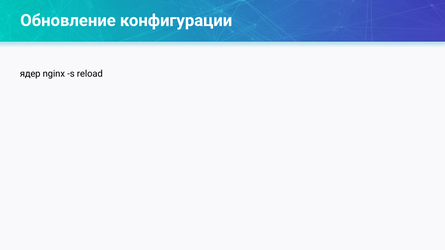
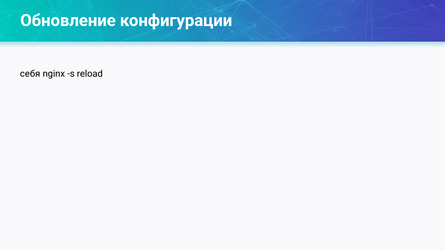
ядер: ядер -> себя
